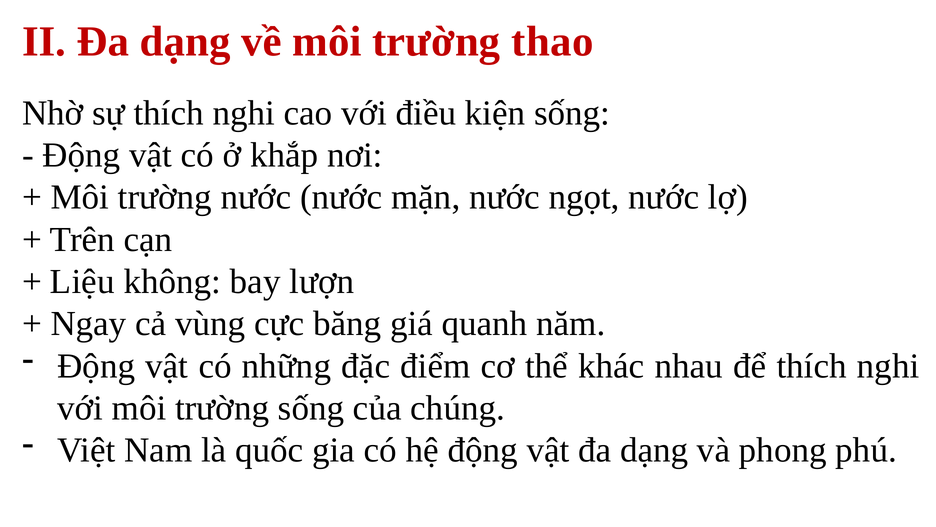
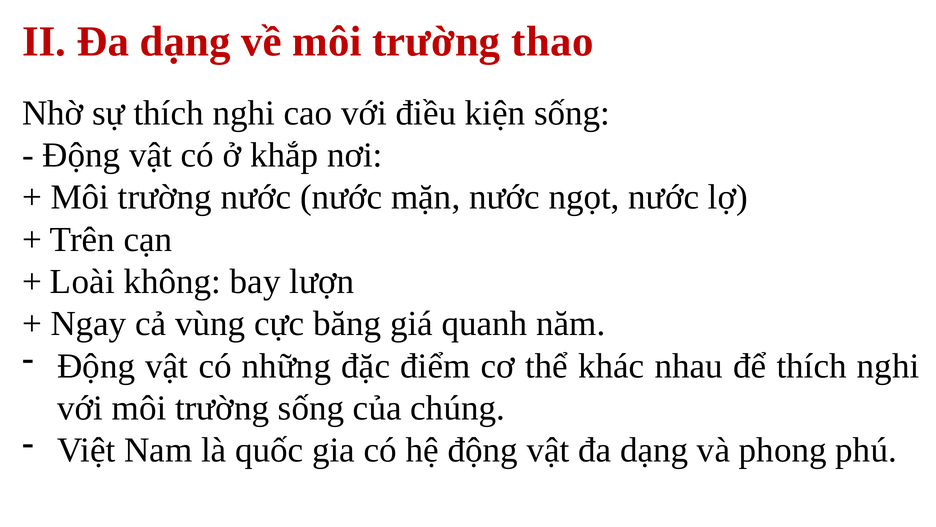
Liệu: Liệu -> Loài
